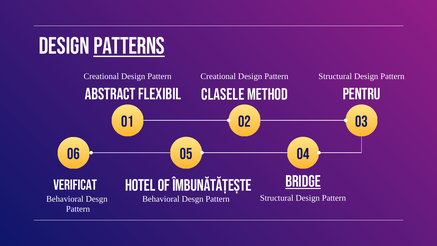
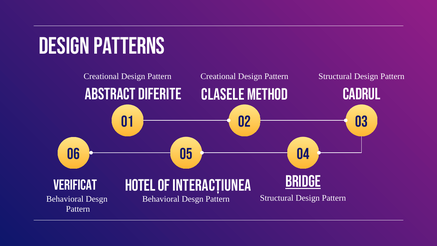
patterns underline: present -> none
flexibil: flexibil -> diferite
pentru: pentru -> cadrul
îmbunătățește: îmbunătățește -> interacțiunea
